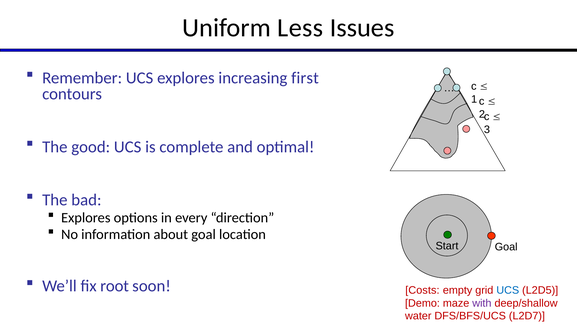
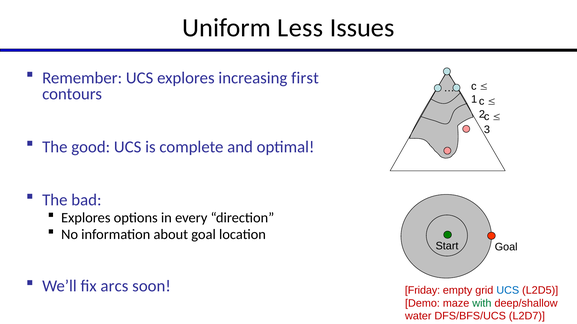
root: root -> arcs
Costs: Costs -> Friday
with colour: purple -> green
